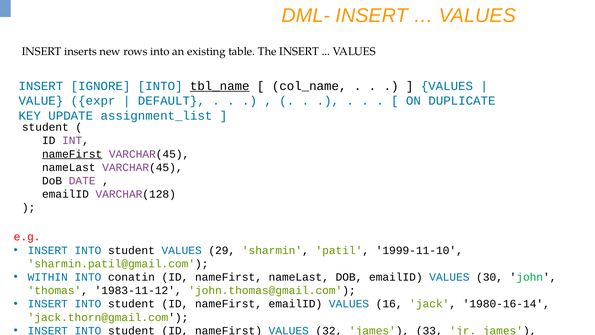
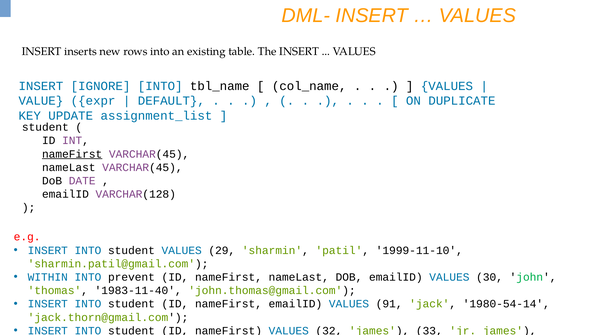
tbl_name underline: present -> none
conatin: conatin -> prevent
1983-11-12: 1983-11-12 -> 1983-11-40
16: 16 -> 91
1980-16-14: 1980-16-14 -> 1980-54-14
